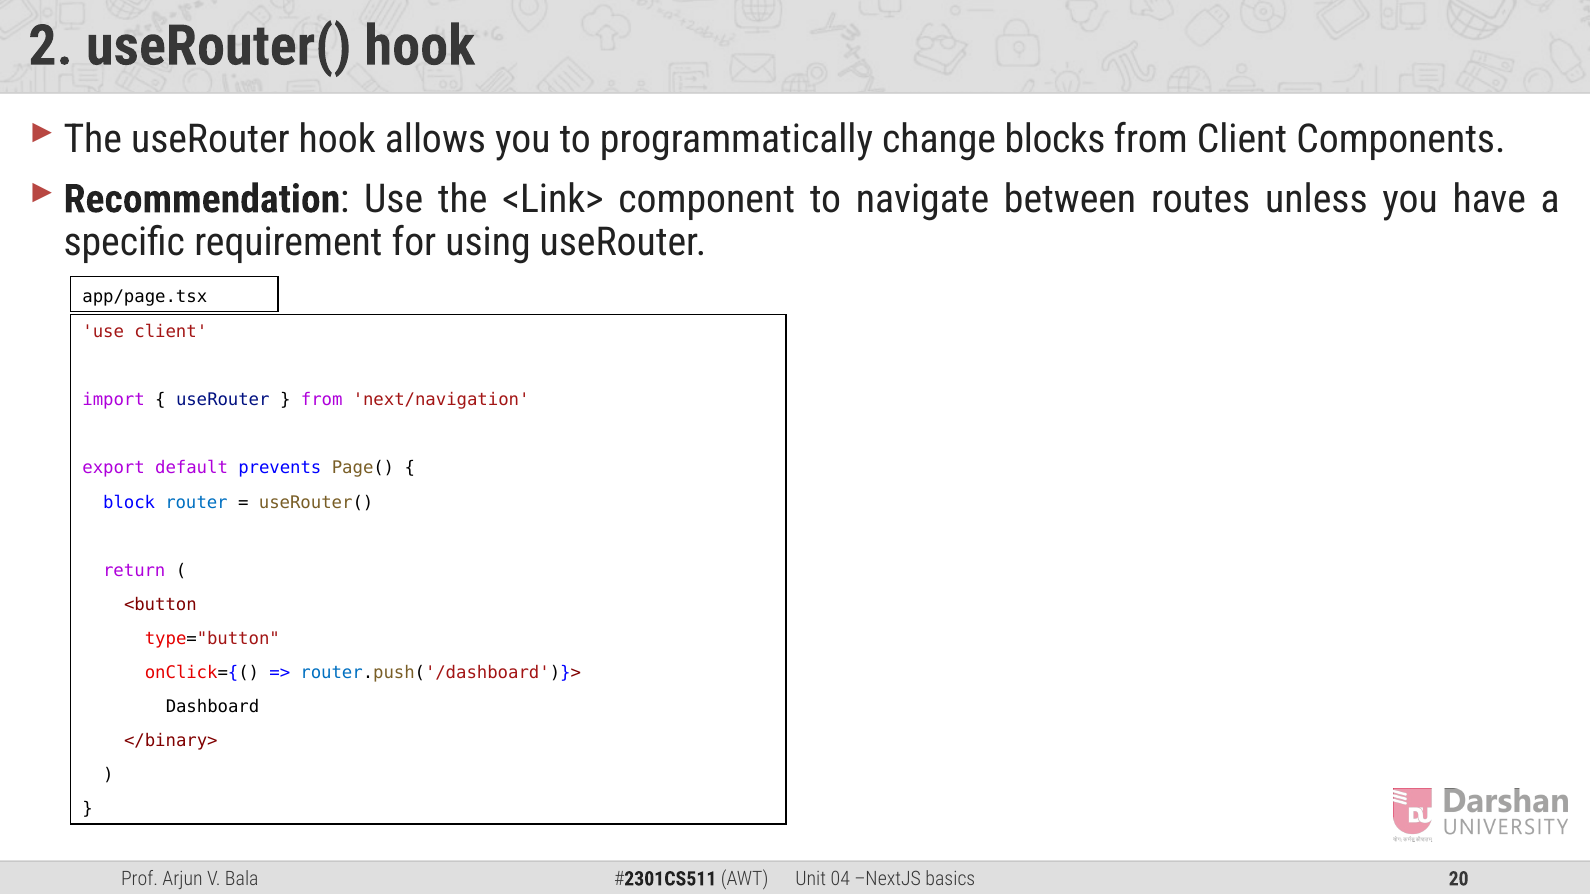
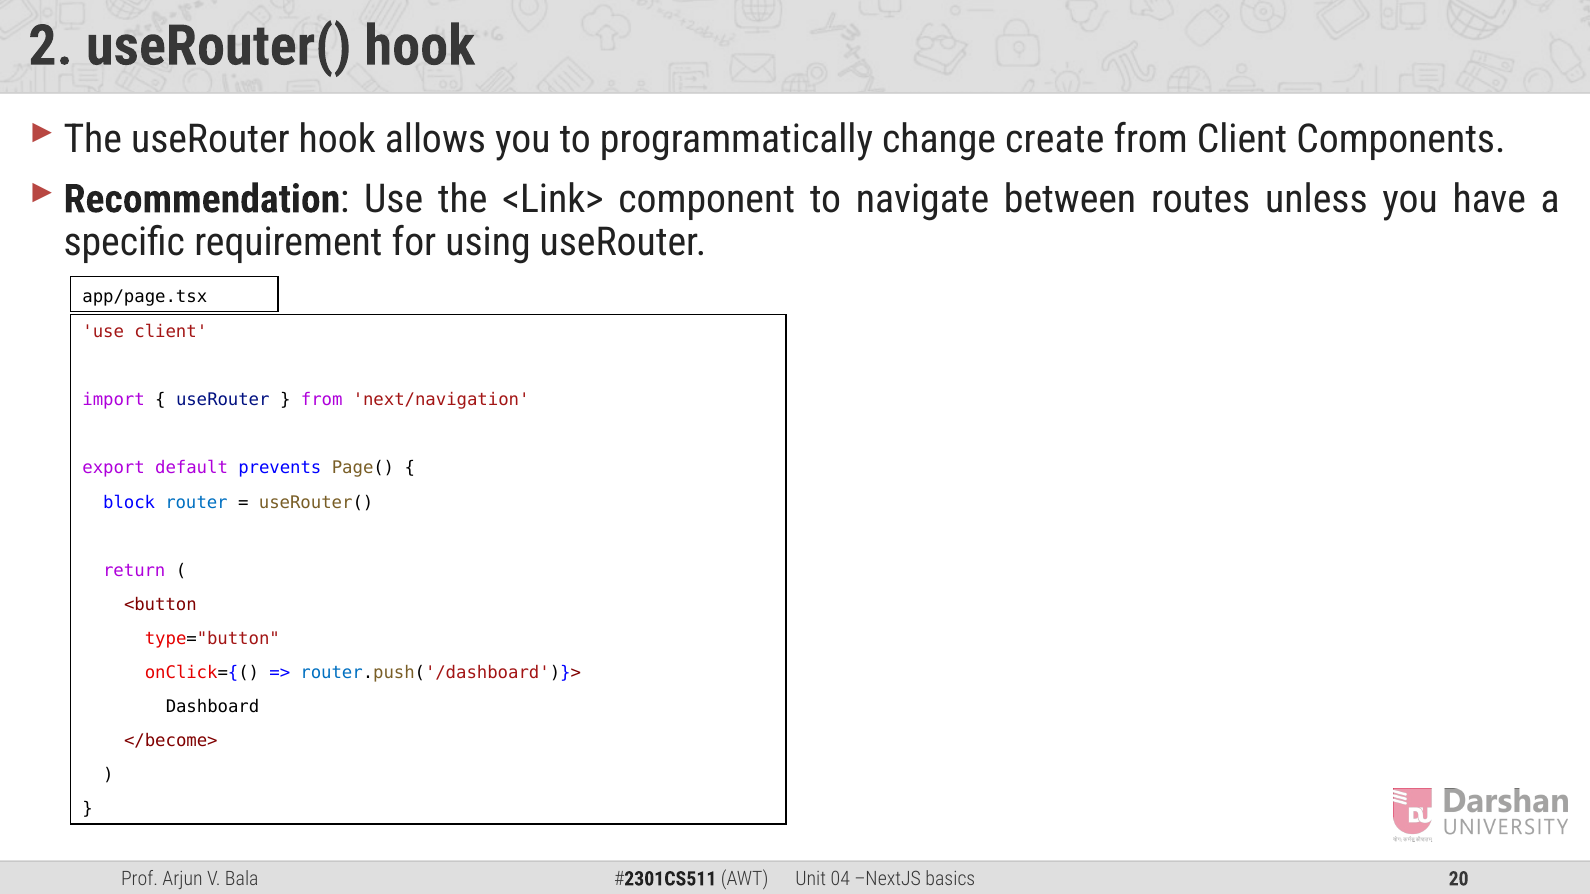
blocks: blocks -> create
</binary>: </binary> -> </become>
